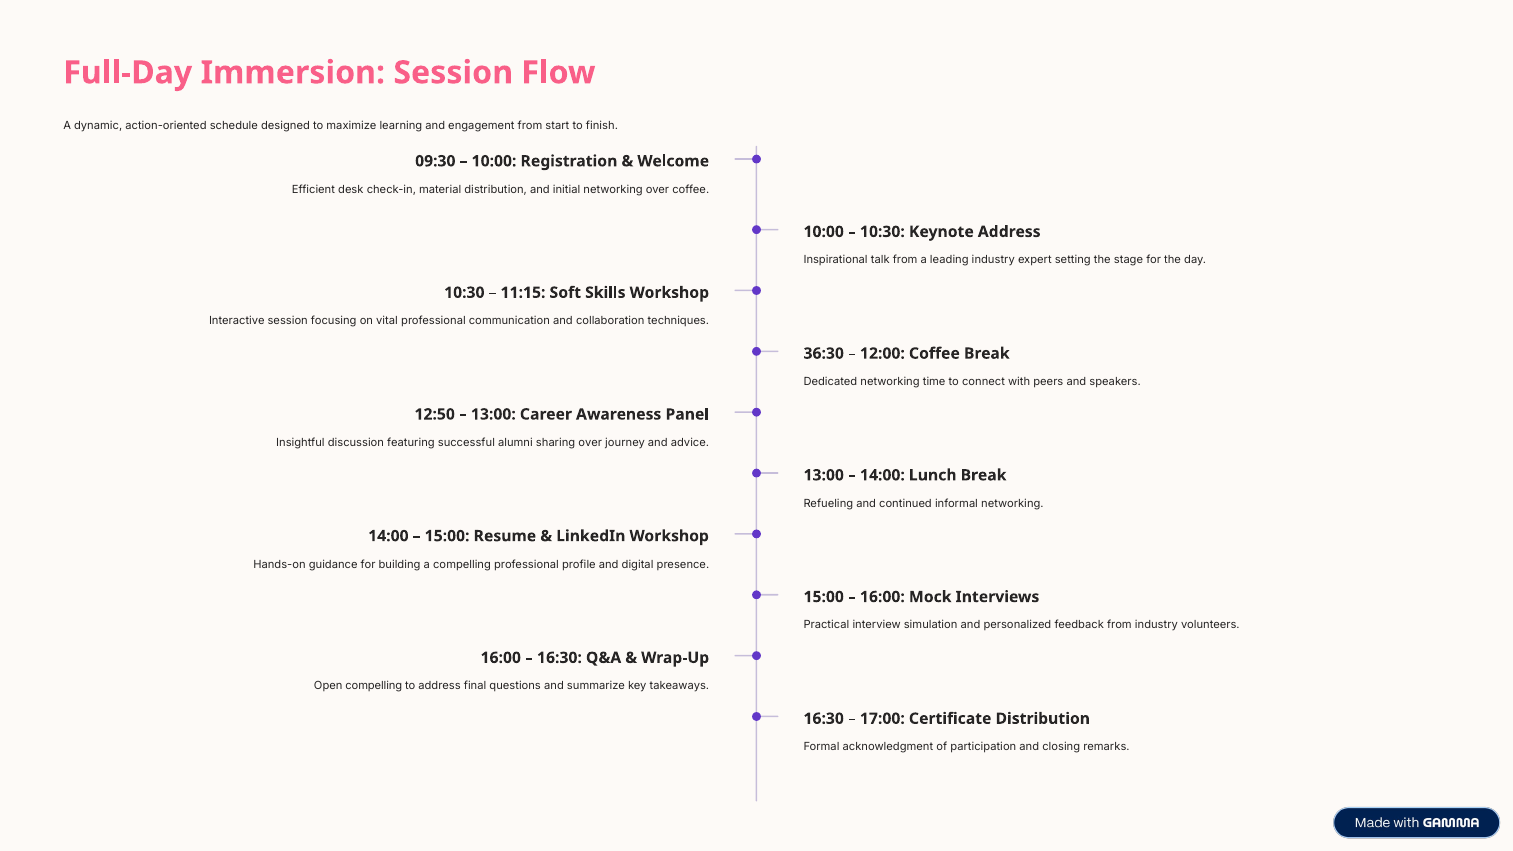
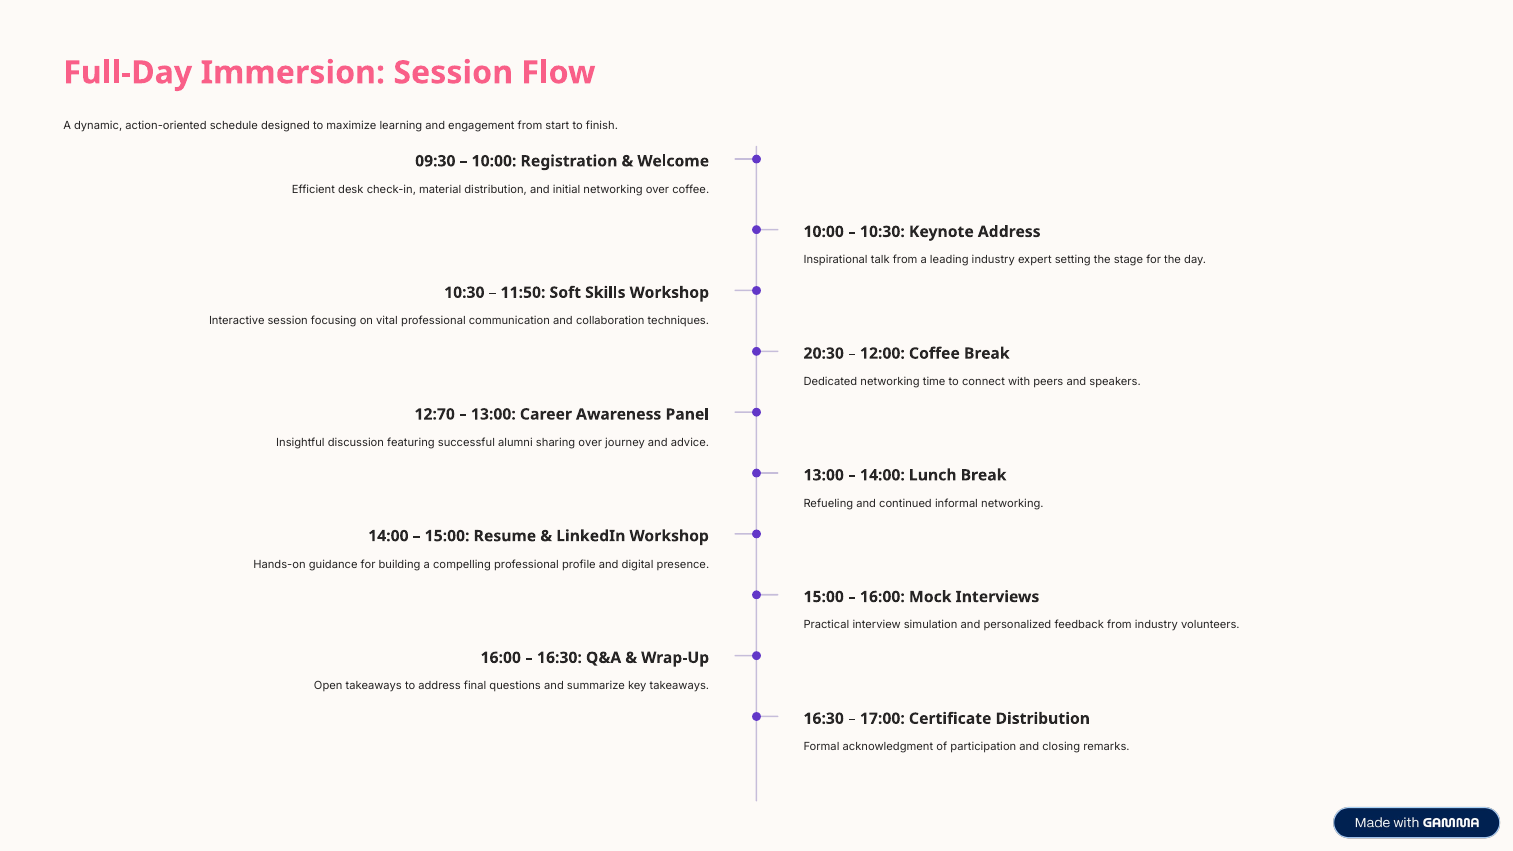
11:15: 11:15 -> 11:50
36:30: 36:30 -> 20:30
12:50: 12:50 -> 12:70
Open compelling: compelling -> takeaways
